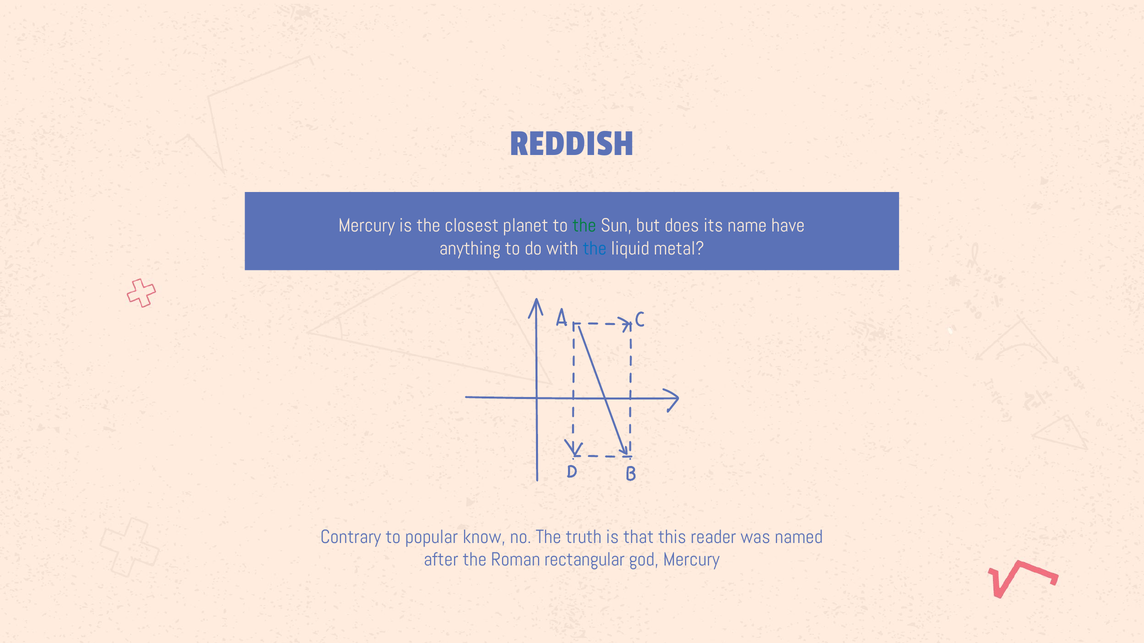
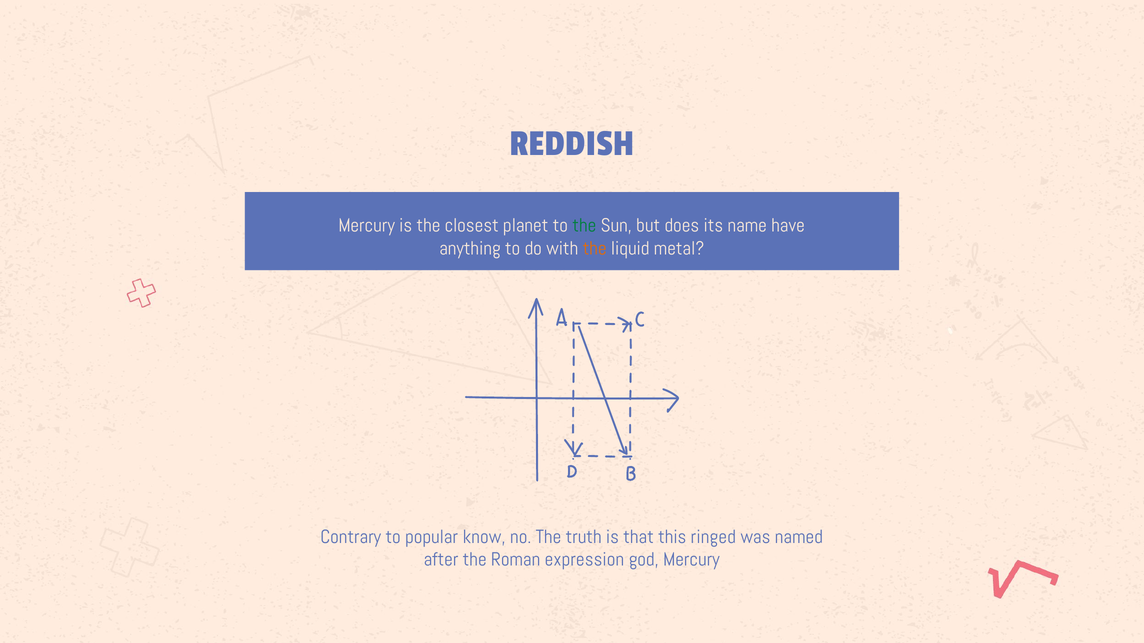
the at (595, 249) colour: blue -> orange
reader: reader -> ringed
rectangular: rectangular -> expression
